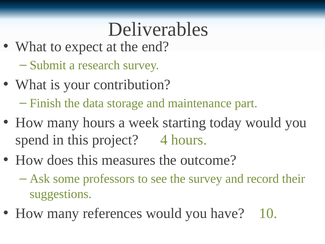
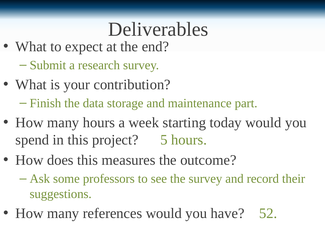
4: 4 -> 5
10: 10 -> 52
